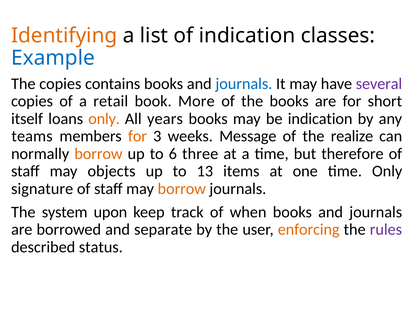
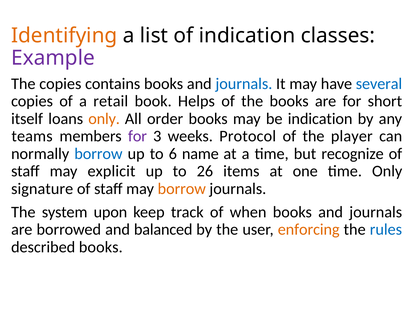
Example colour: blue -> purple
several colour: purple -> blue
More: More -> Helps
years: years -> order
for at (137, 136) colour: orange -> purple
Message: Message -> Protocol
realize: realize -> player
borrow at (98, 154) colour: orange -> blue
three: three -> name
therefore: therefore -> recognize
objects: objects -> explicit
13: 13 -> 26
separate: separate -> balanced
rules colour: purple -> blue
described status: status -> books
